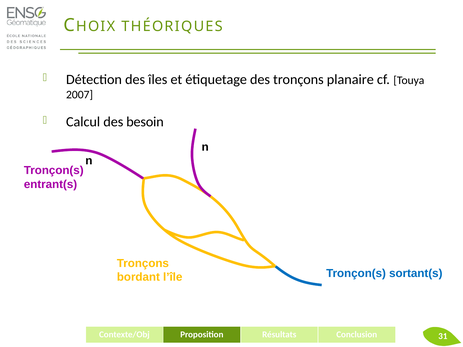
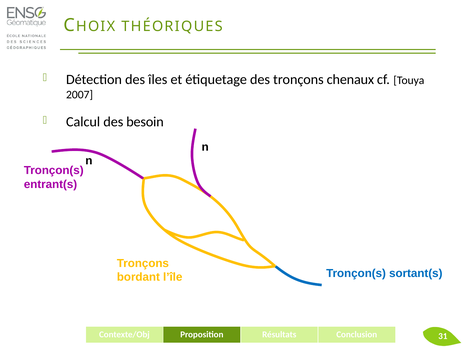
planaire: planaire -> chenaux
